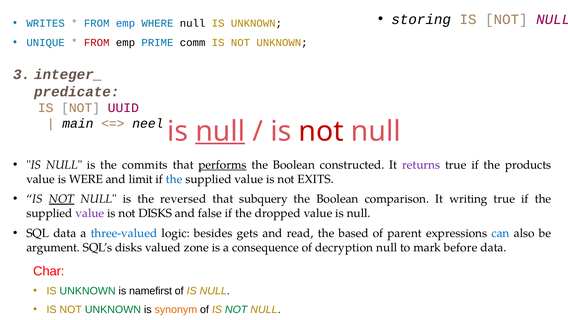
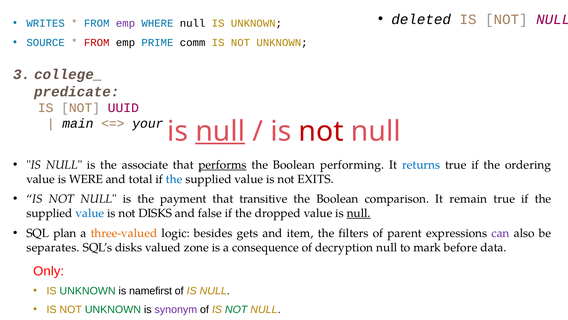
storing: storing -> deleted
emp at (125, 23) colour: blue -> purple
UNIQUE: UNIQUE -> SOURCE
integer_: integer_ -> college_
neel: neel -> your
commits: commits -> associate
constructed: constructed -> performing
returns colour: purple -> blue
products: products -> ordering
limit: limit -> total
NOT at (62, 199) underline: present -> none
reversed: reversed -> payment
subquery: subquery -> transitive
writing: writing -> remain
value at (90, 213) colour: purple -> blue
null at (359, 213) underline: none -> present
SQL data: data -> plan
three-valued colour: blue -> orange
read: read -> item
based: based -> filters
can colour: blue -> purple
argument: argument -> separates
Char: Char -> Only
synonym colour: orange -> purple
